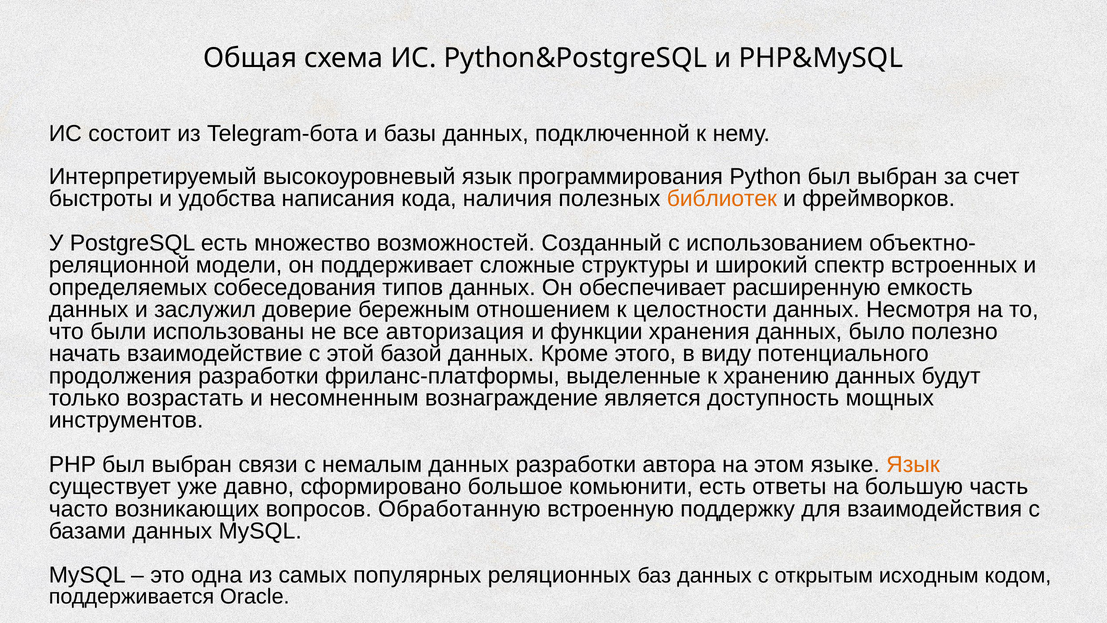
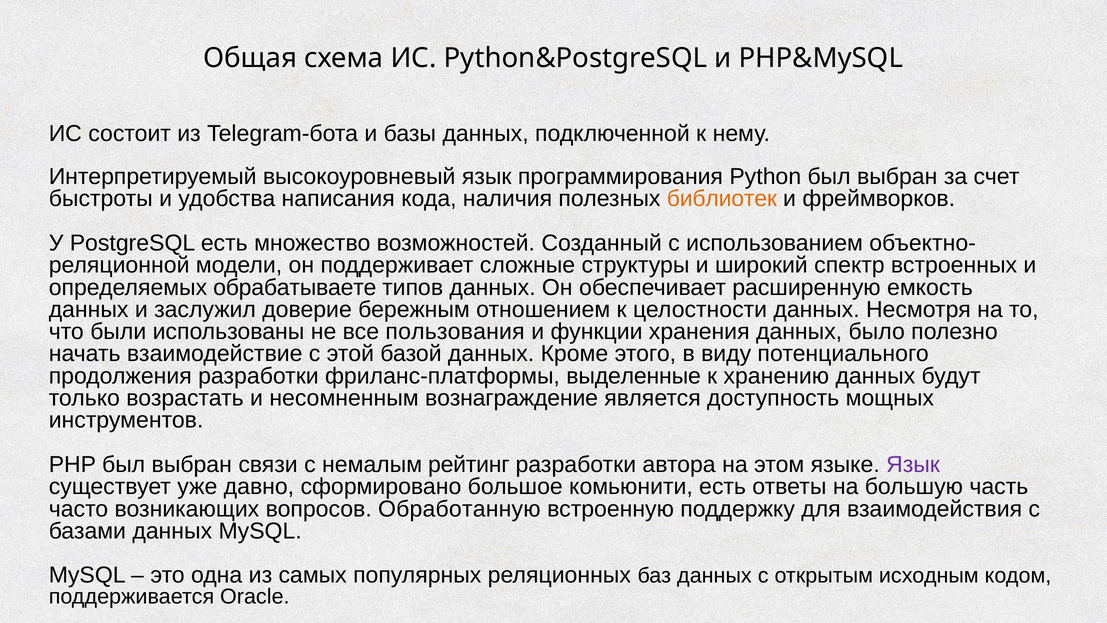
собеседования: собеседования -> обрабатываете
авторизация: авторизация -> пользования
немалым данных: данных -> рейтинг
Язык at (913, 464) colour: orange -> purple
